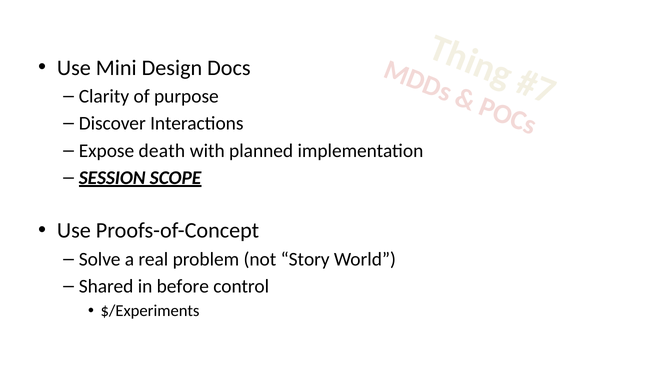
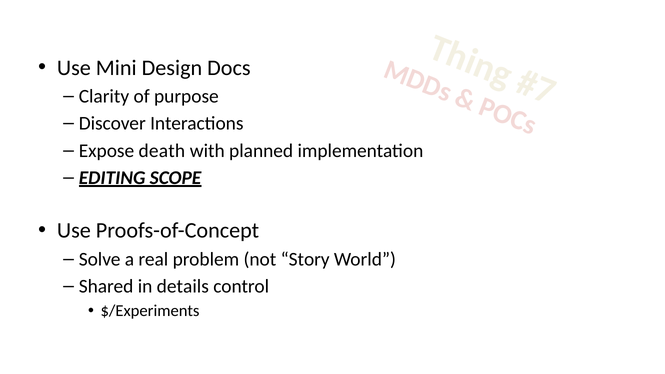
SESSION: SESSION -> EDITING
before: before -> details
